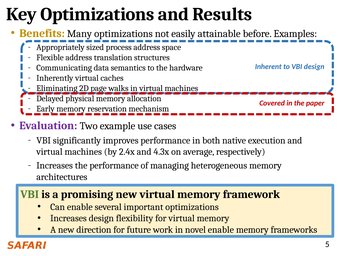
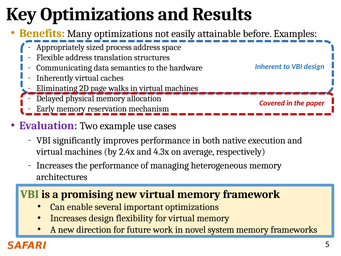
novel enable: enable -> system
